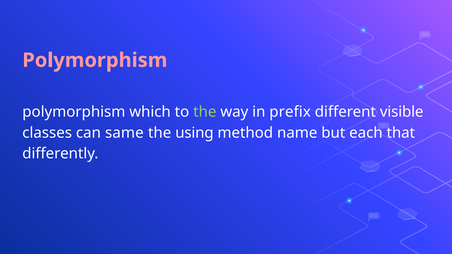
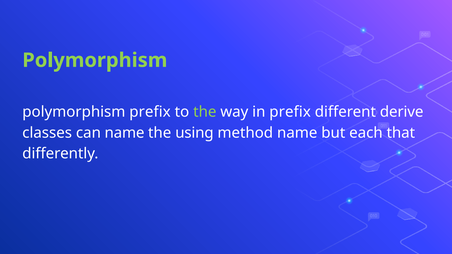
Polymorphism at (95, 60) colour: pink -> light green
polymorphism which: which -> prefix
visible: visible -> derive
can same: same -> name
